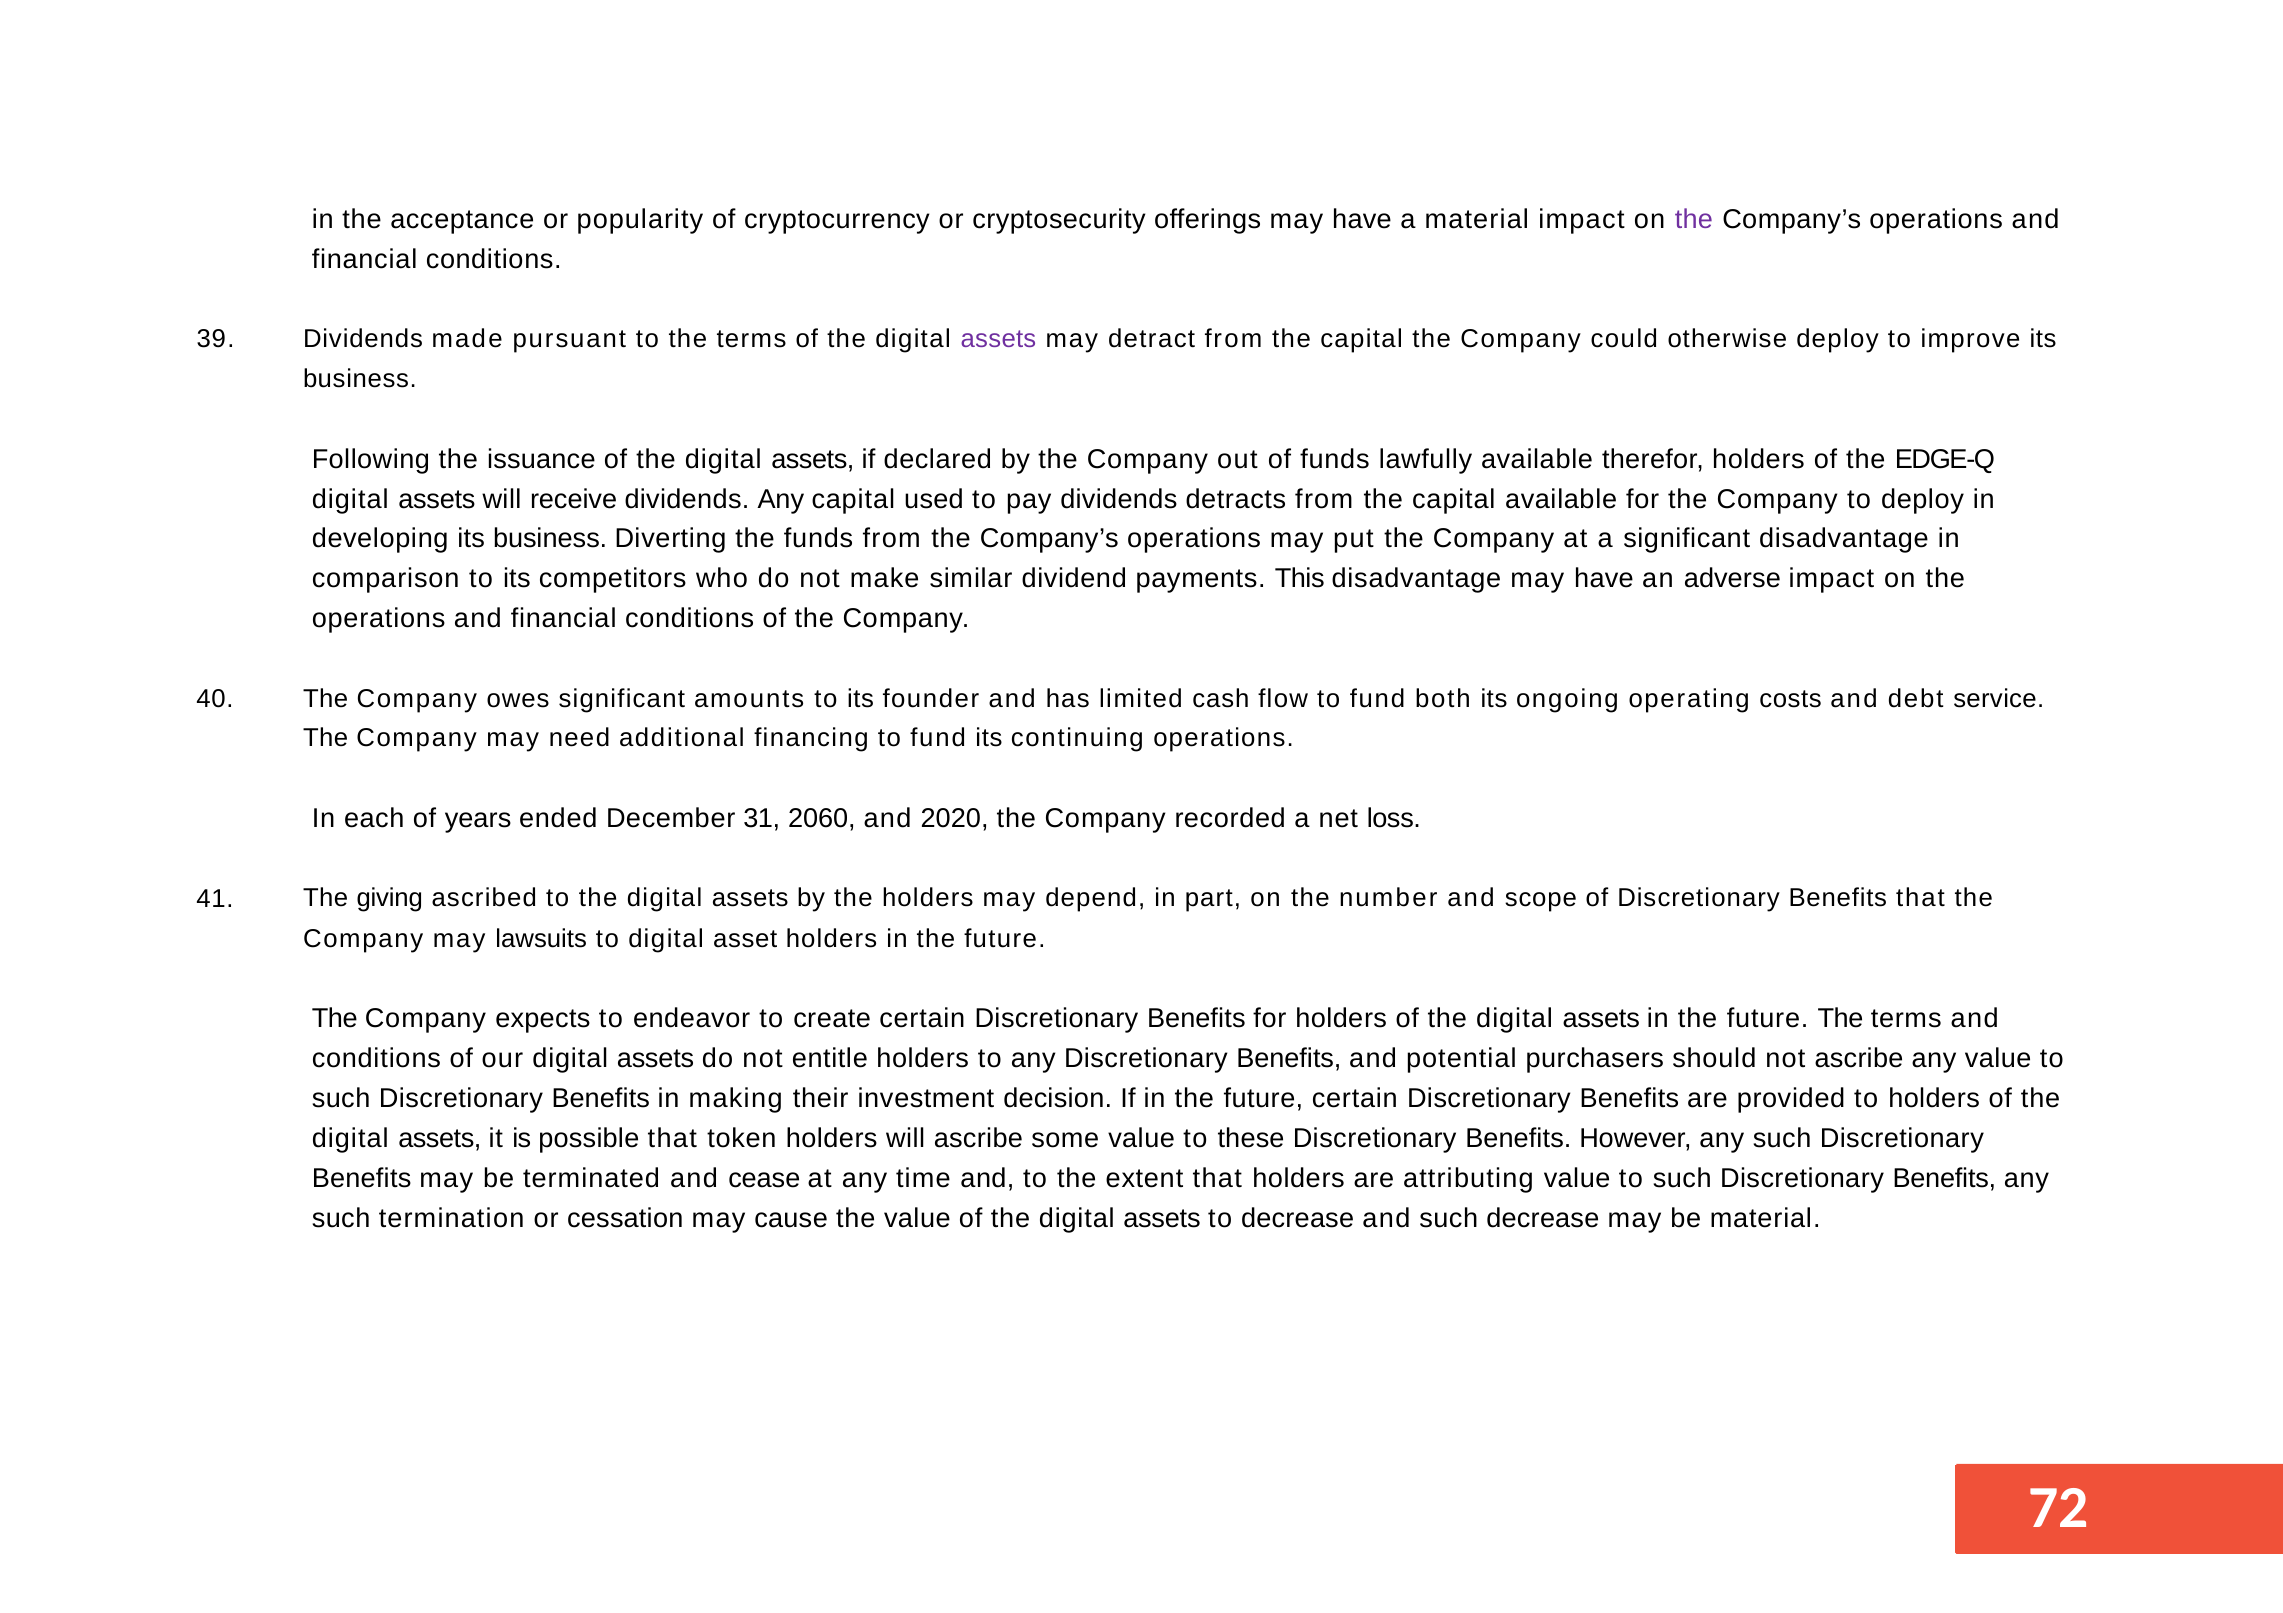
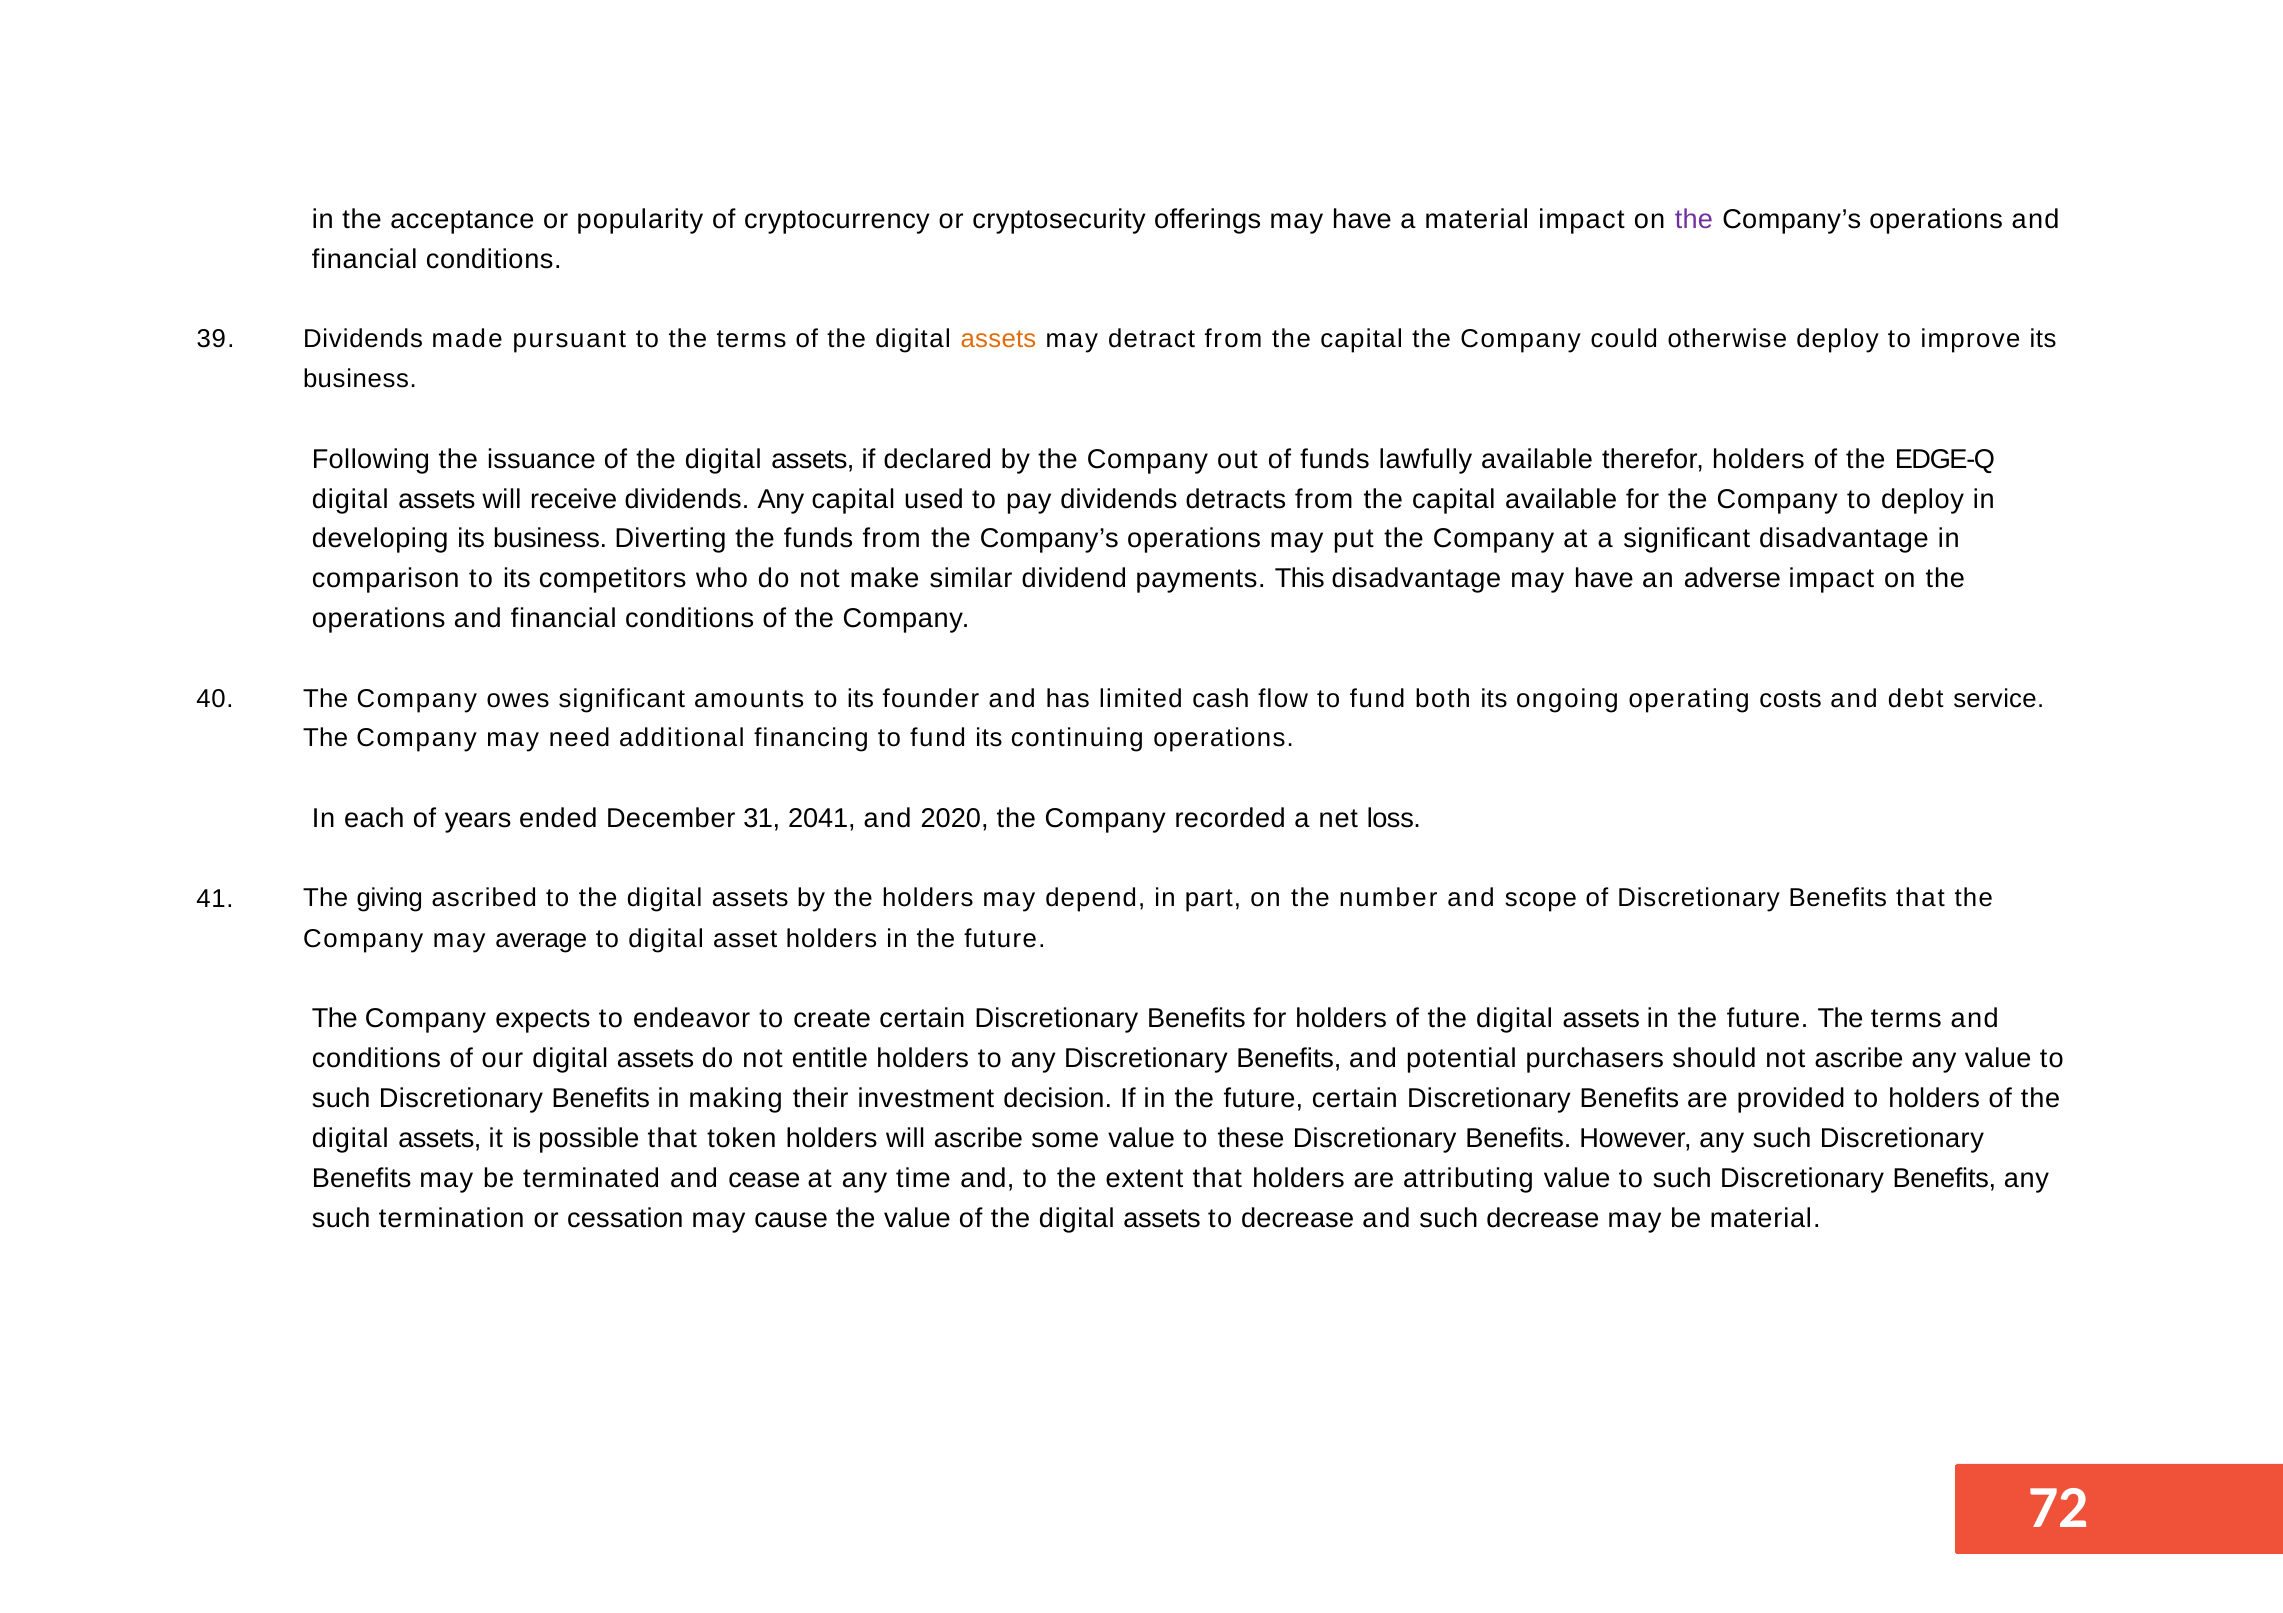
assets at (999, 339) colour: purple -> orange
2060: 2060 -> 2041
lawsuits: lawsuits -> average
